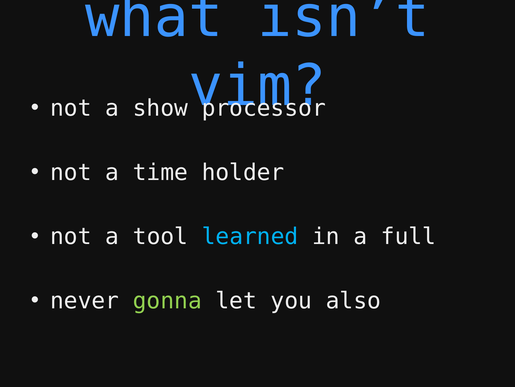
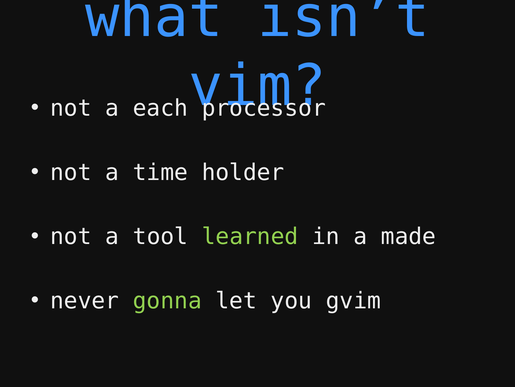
show: show -> each
learned colour: light blue -> light green
full: full -> made
also: also -> gvim
